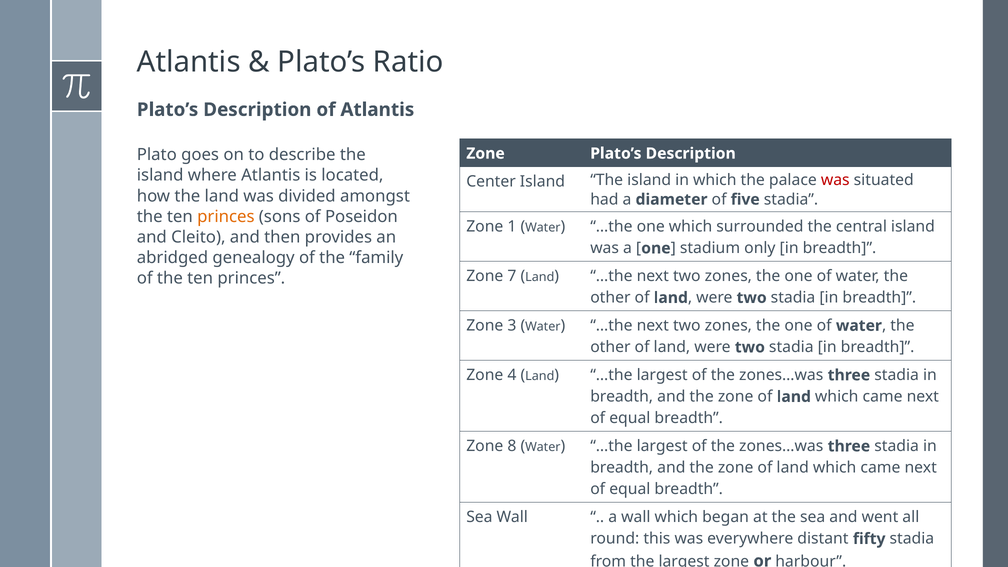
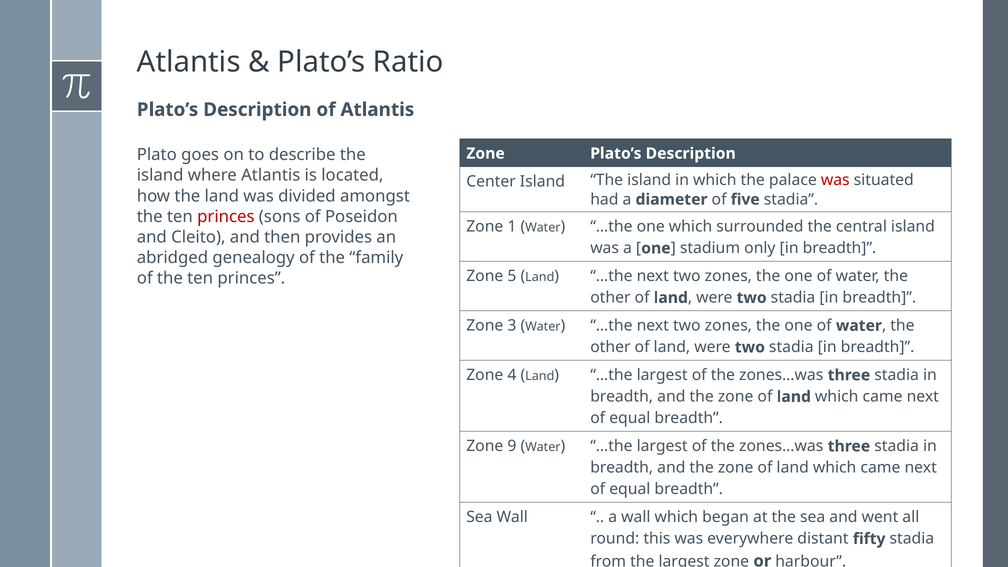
princes at (226, 217) colour: orange -> red
7: 7 -> 5
8: 8 -> 9
